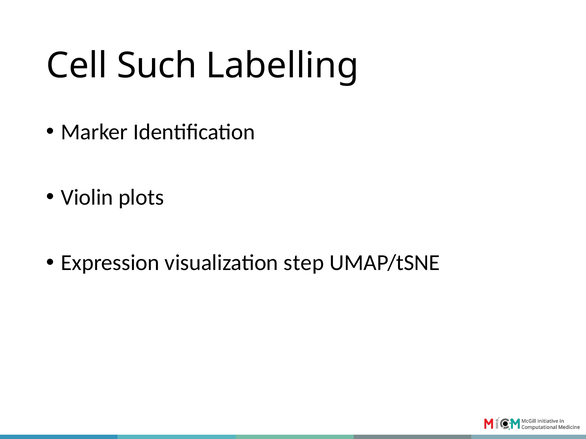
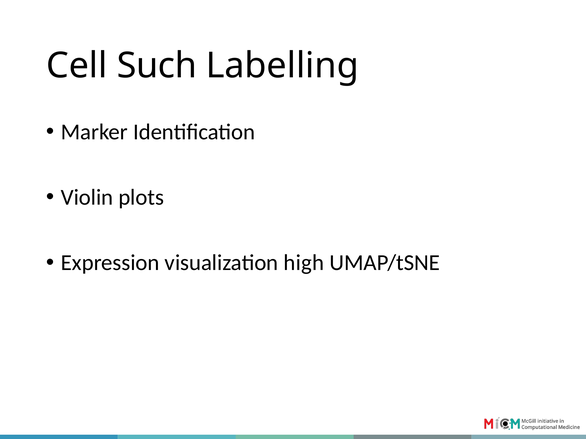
step: step -> high
